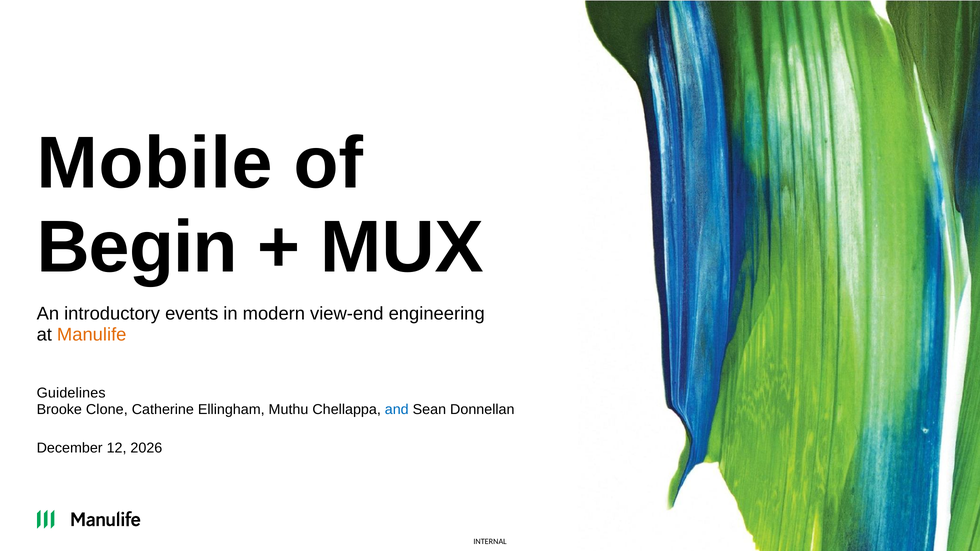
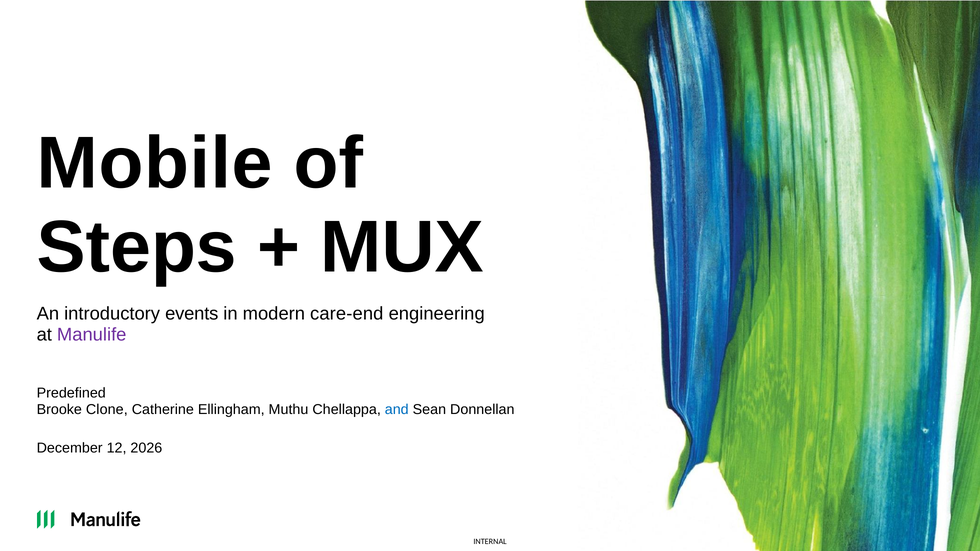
Begin: Begin -> Steps
view-end: view-end -> care-end
Manulife colour: orange -> purple
Guidelines: Guidelines -> Predefined
